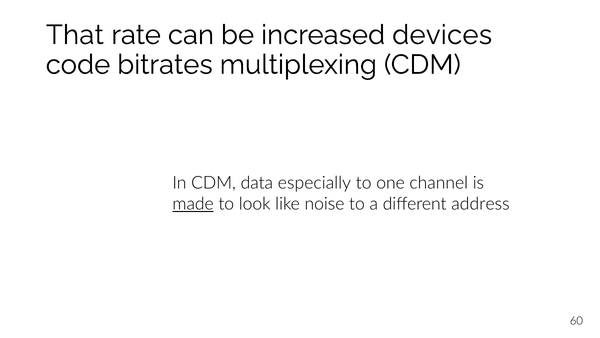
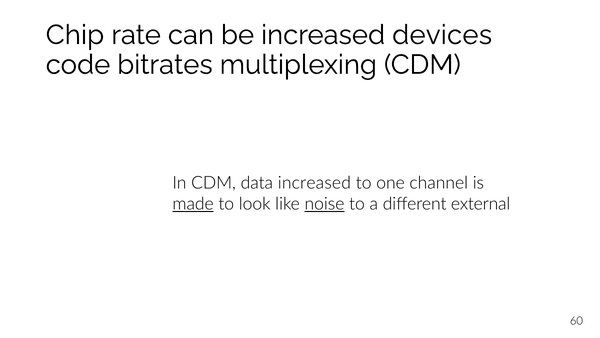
That: That -> Chip
data especially: especially -> increased
noise underline: none -> present
address: address -> external
